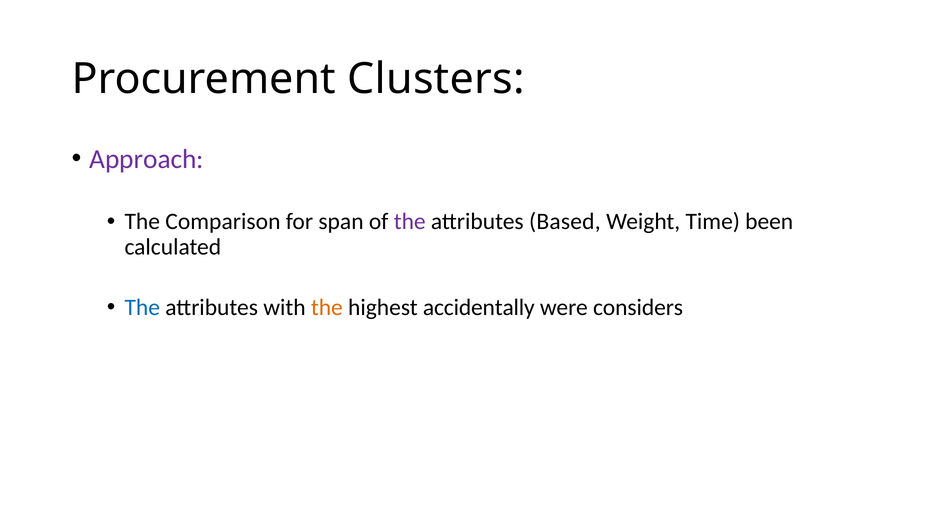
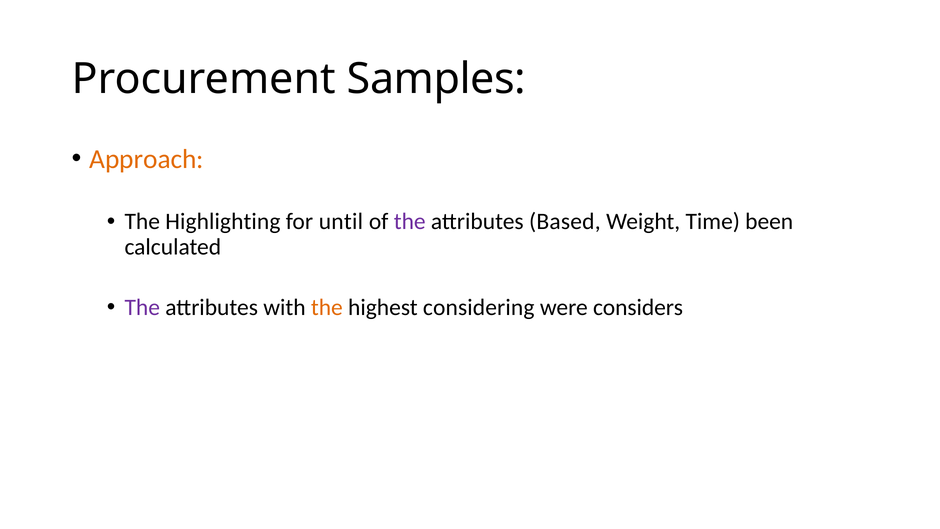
Clusters: Clusters -> Samples
Approach colour: purple -> orange
Comparison: Comparison -> Highlighting
span: span -> until
The at (142, 307) colour: blue -> purple
accidentally: accidentally -> considering
